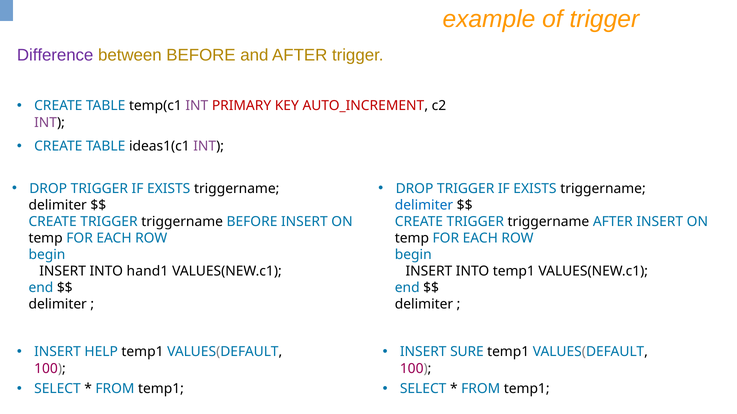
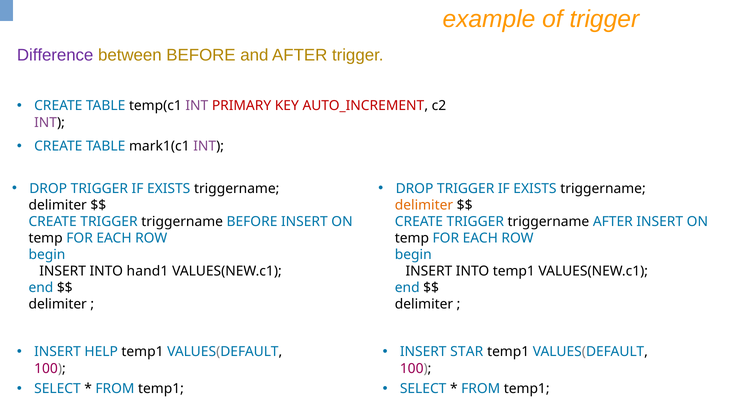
ideas1(c1: ideas1(c1 -> mark1(c1
delimiter at (424, 205) colour: blue -> orange
SURE: SURE -> STAR
